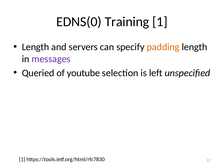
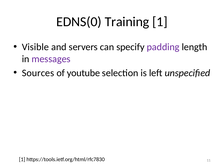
Length at (35, 47): Length -> Visible
padding colour: orange -> purple
Queried: Queried -> Sources
